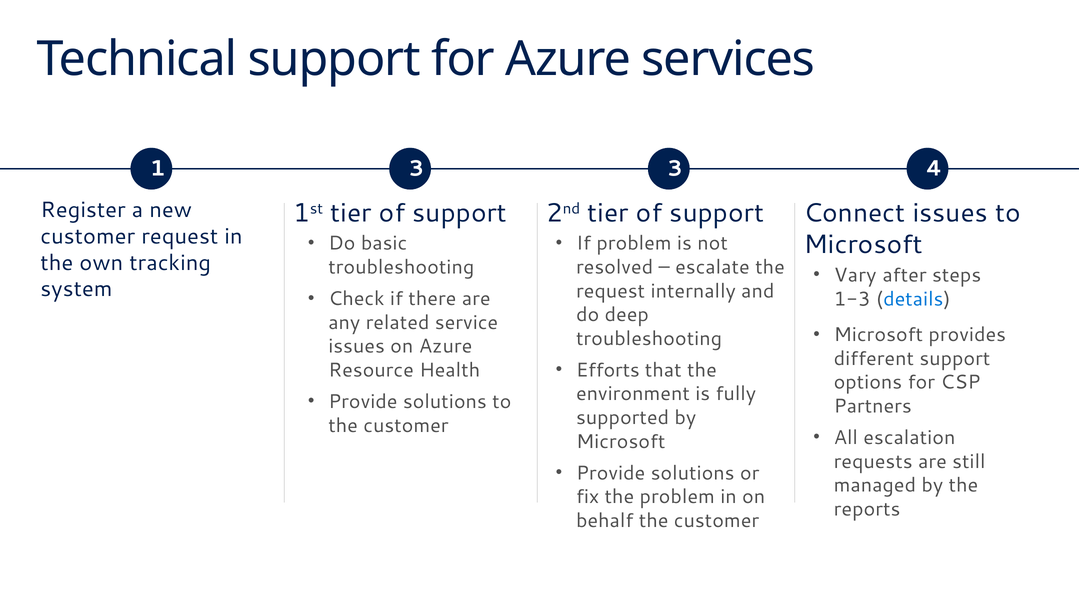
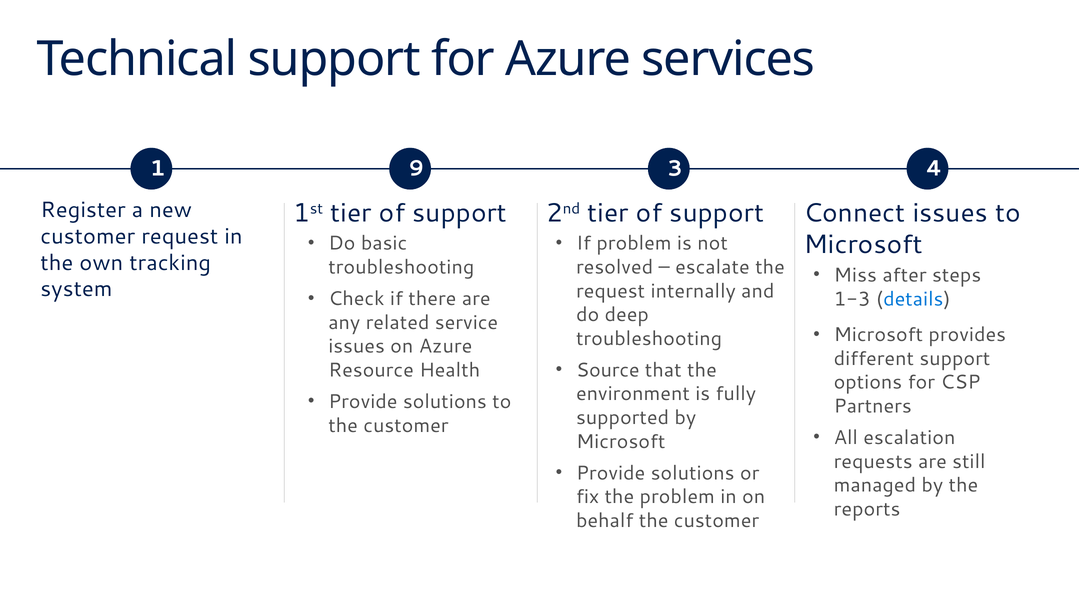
1 3: 3 -> 9
Vary: Vary -> Miss
Efforts: Efforts -> Source
